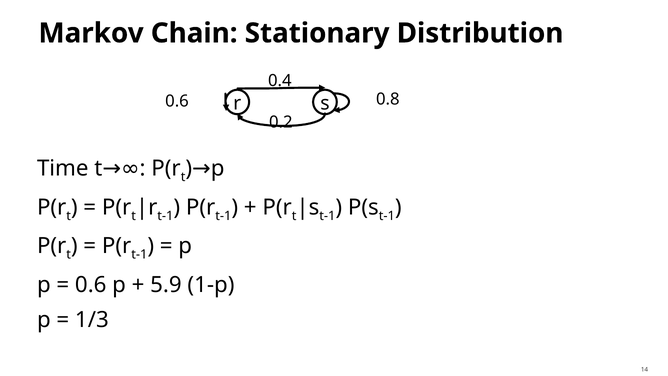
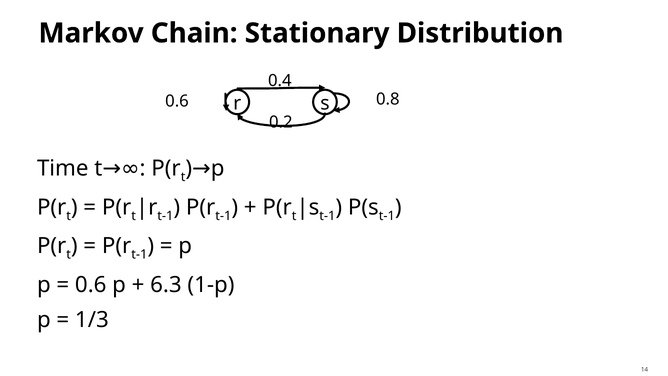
5.9: 5.9 -> 6.3
